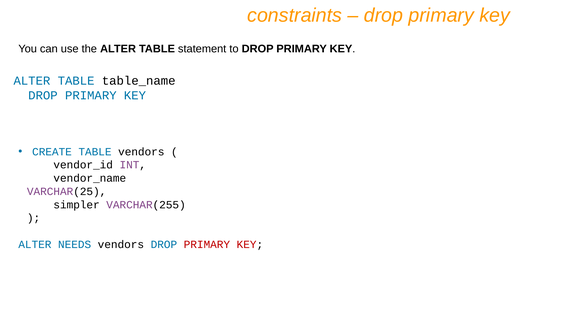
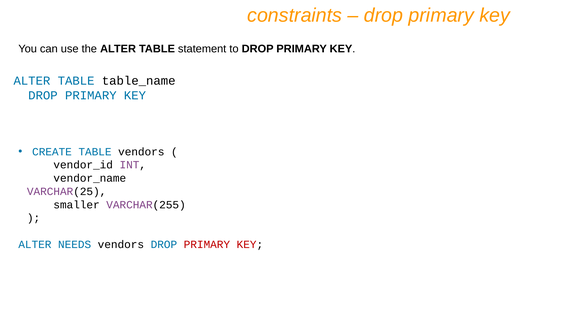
simpler: simpler -> smaller
